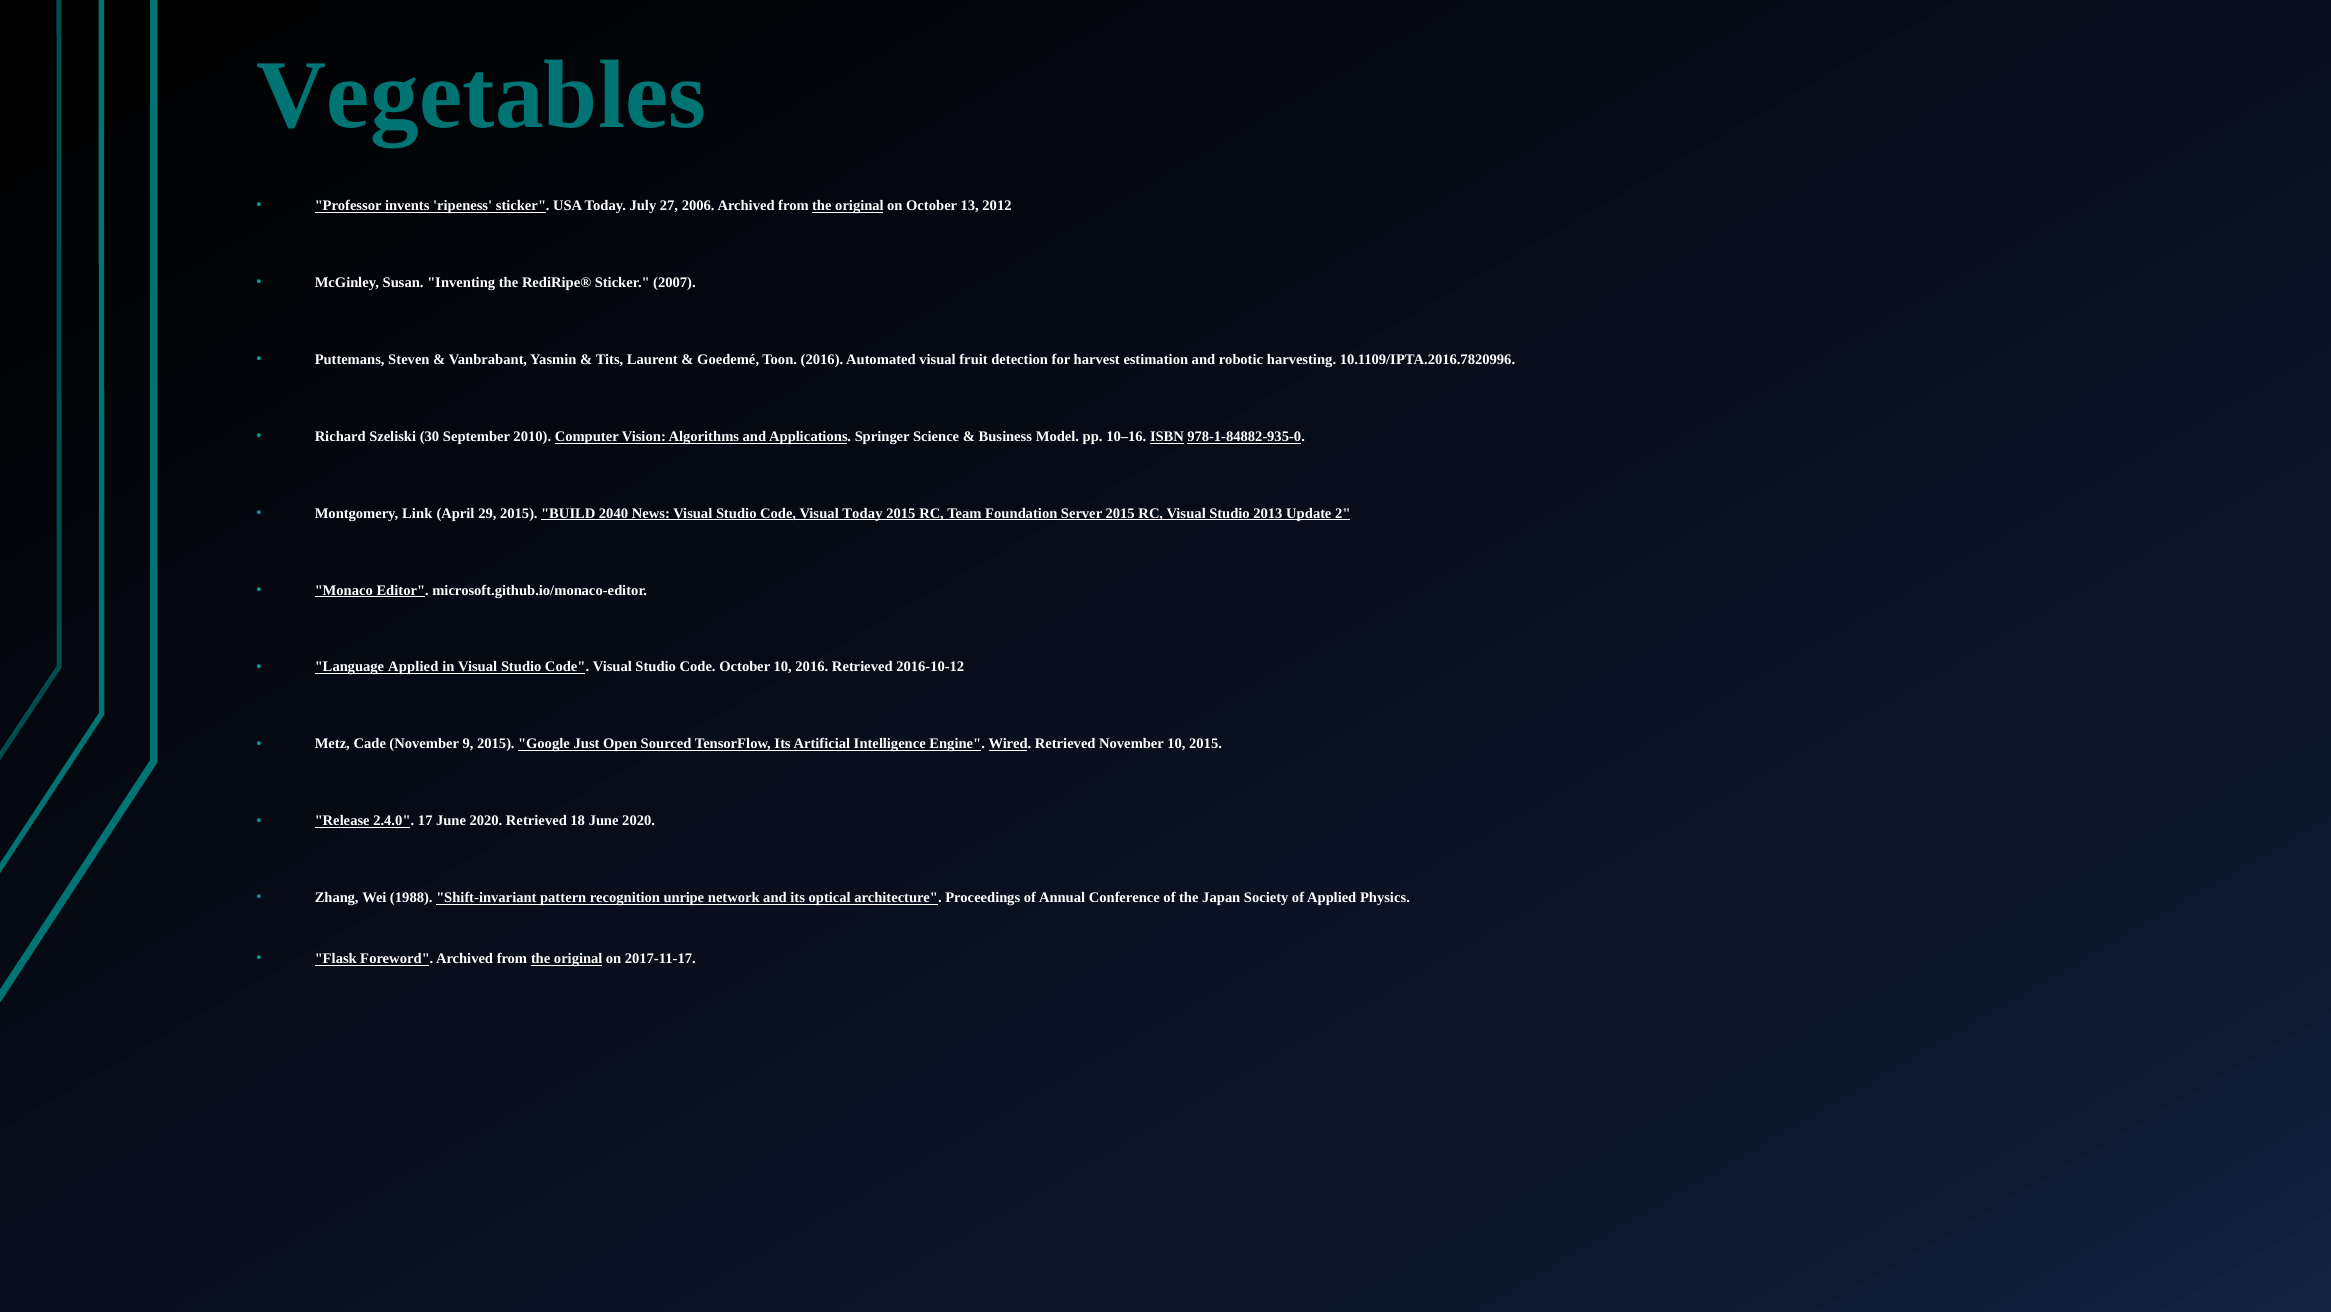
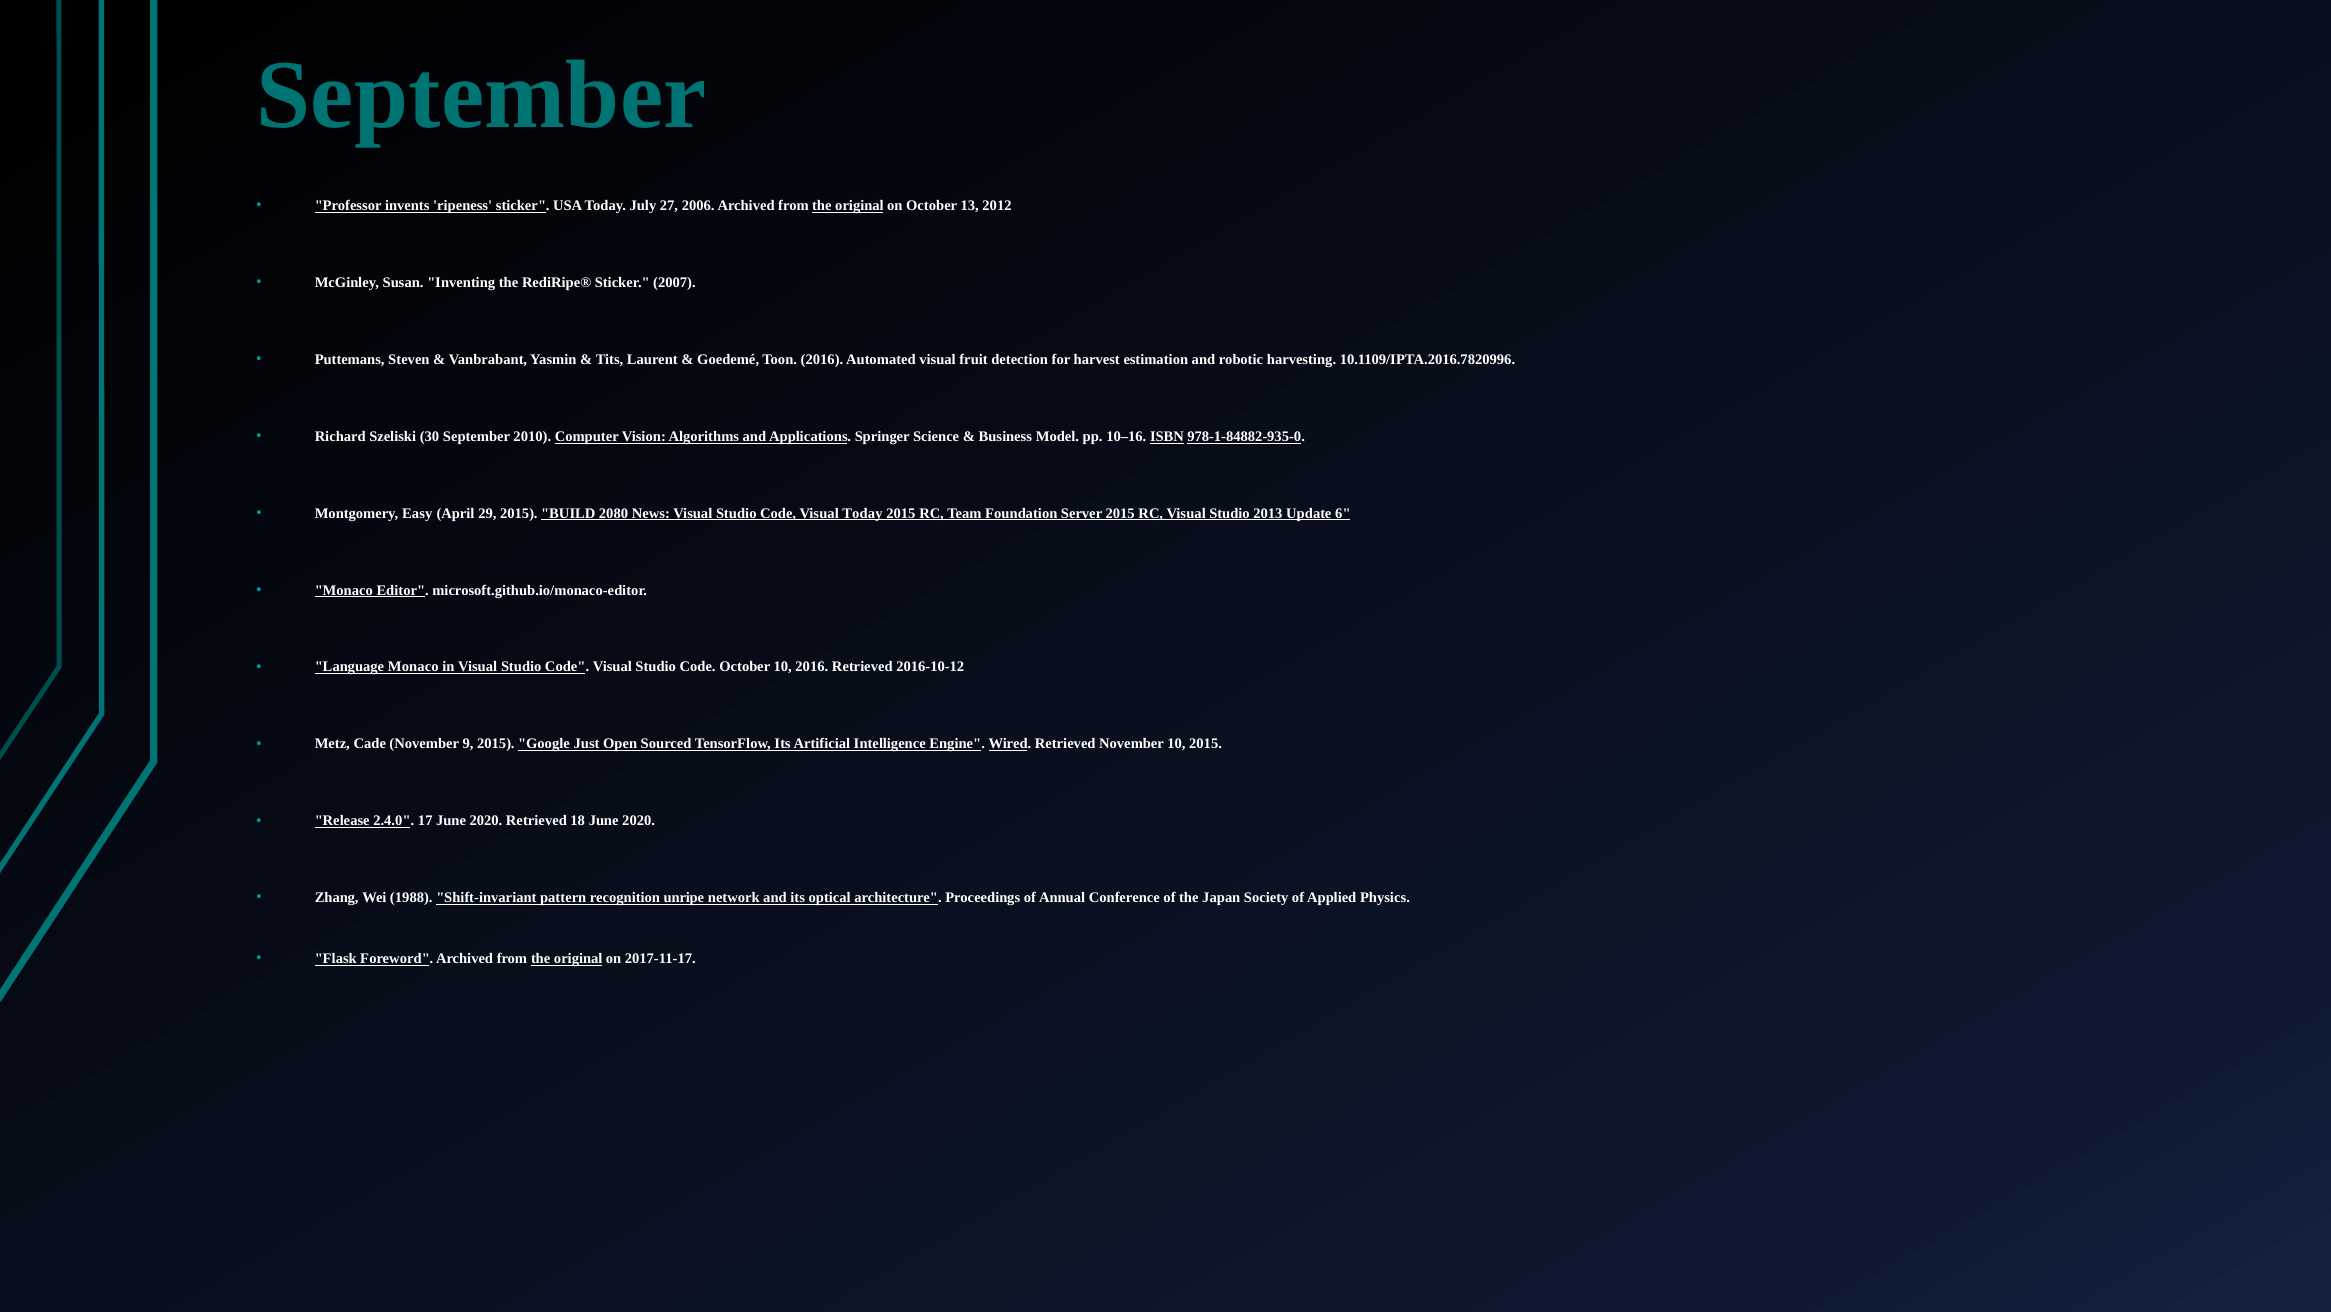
Vegetables at (481, 95): Vegetables -> September
Link: Link -> Easy
2040: 2040 -> 2080
2: 2 -> 6
Language Applied: Applied -> Monaco
